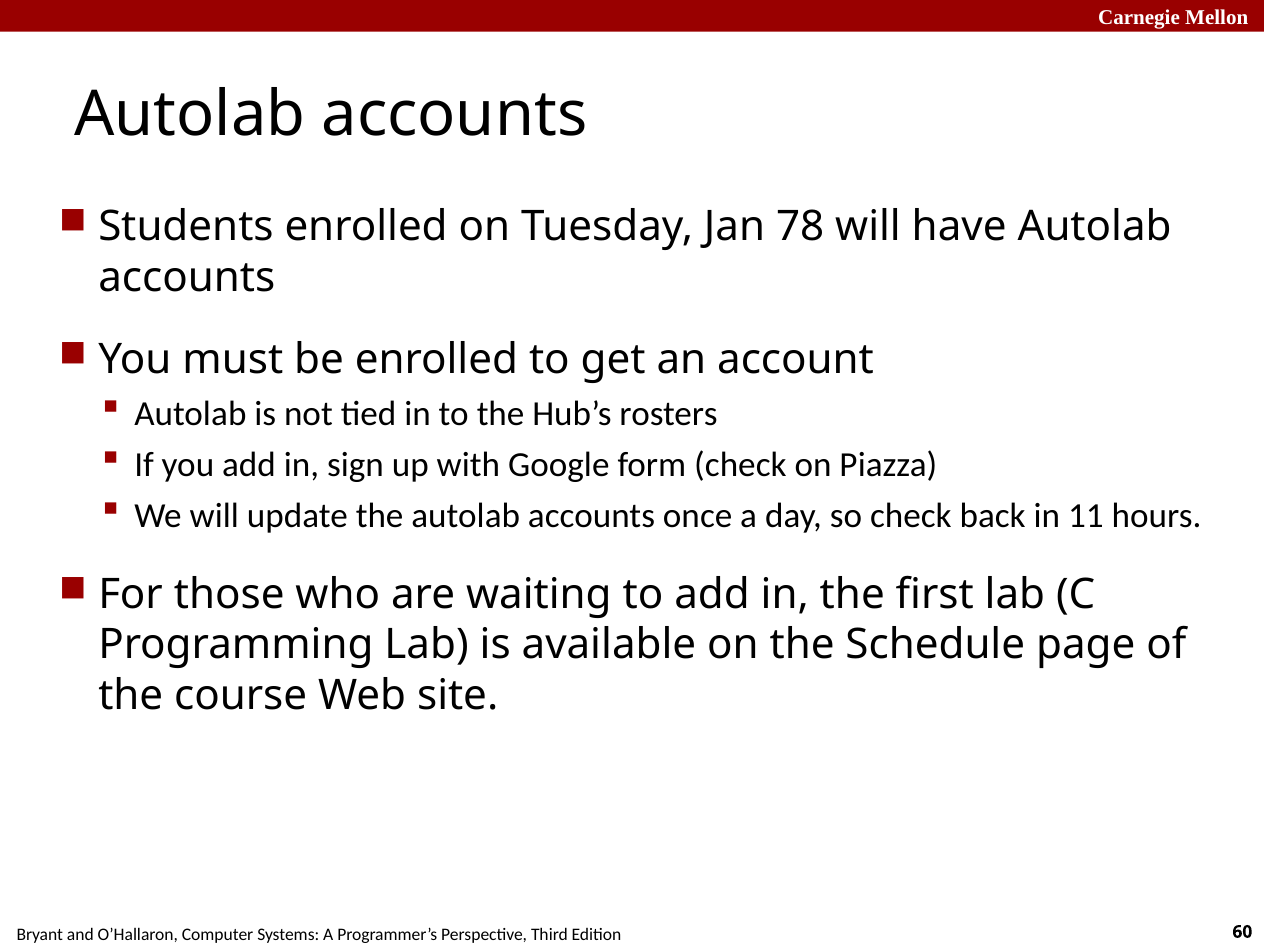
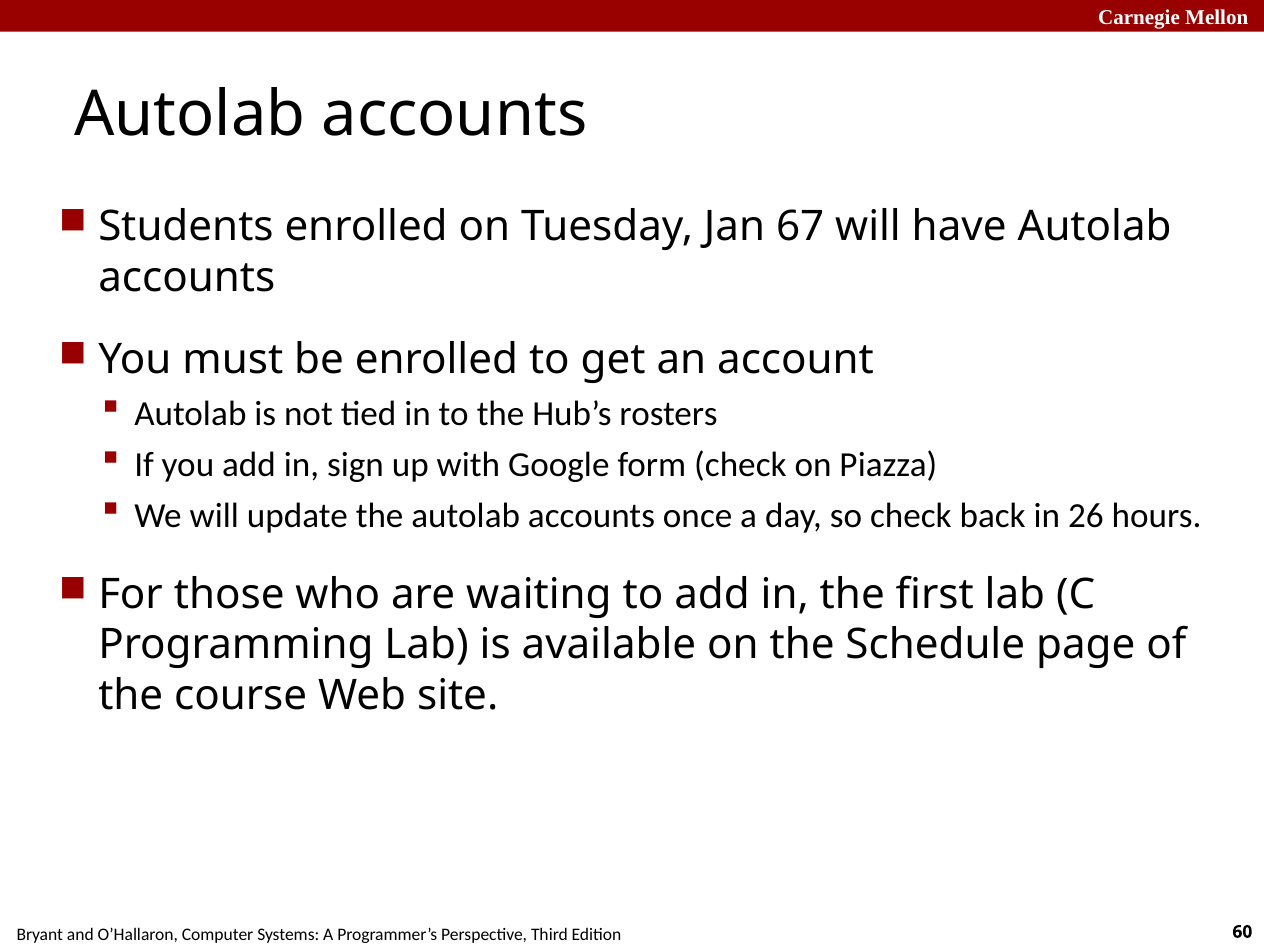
78: 78 -> 67
11: 11 -> 26
